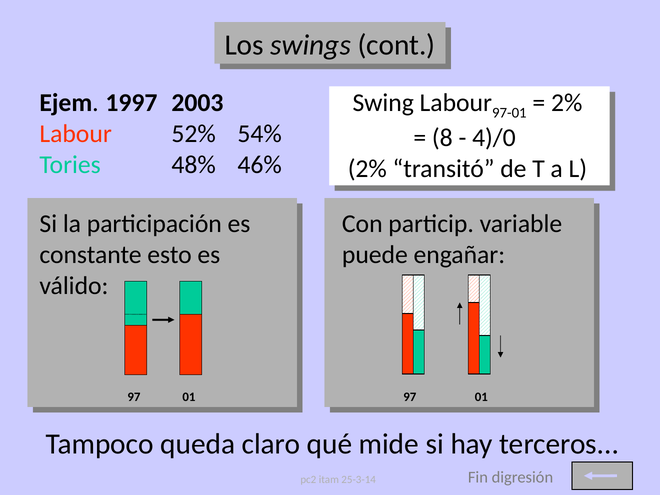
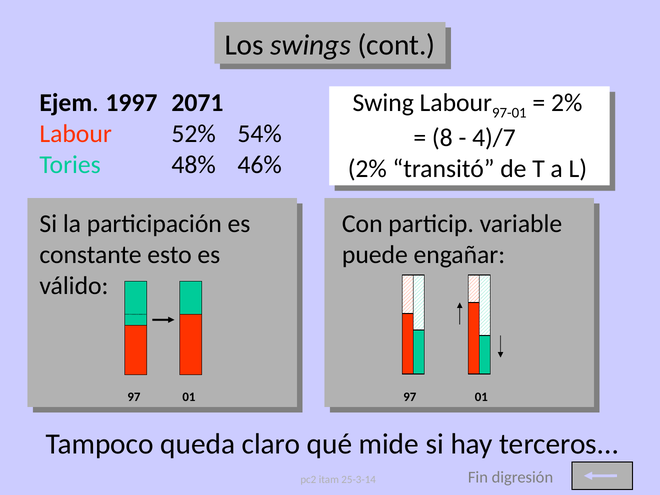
2003: 2003 -> 2071
4)/0: 4)/0 -> 4)/7
